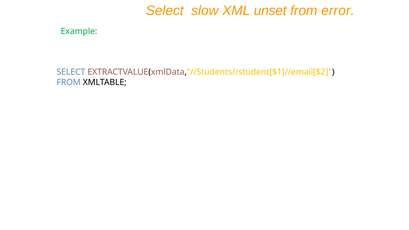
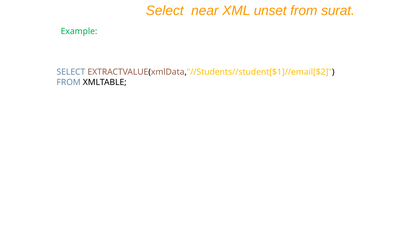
slow: slow -> near
error: error -> surat
